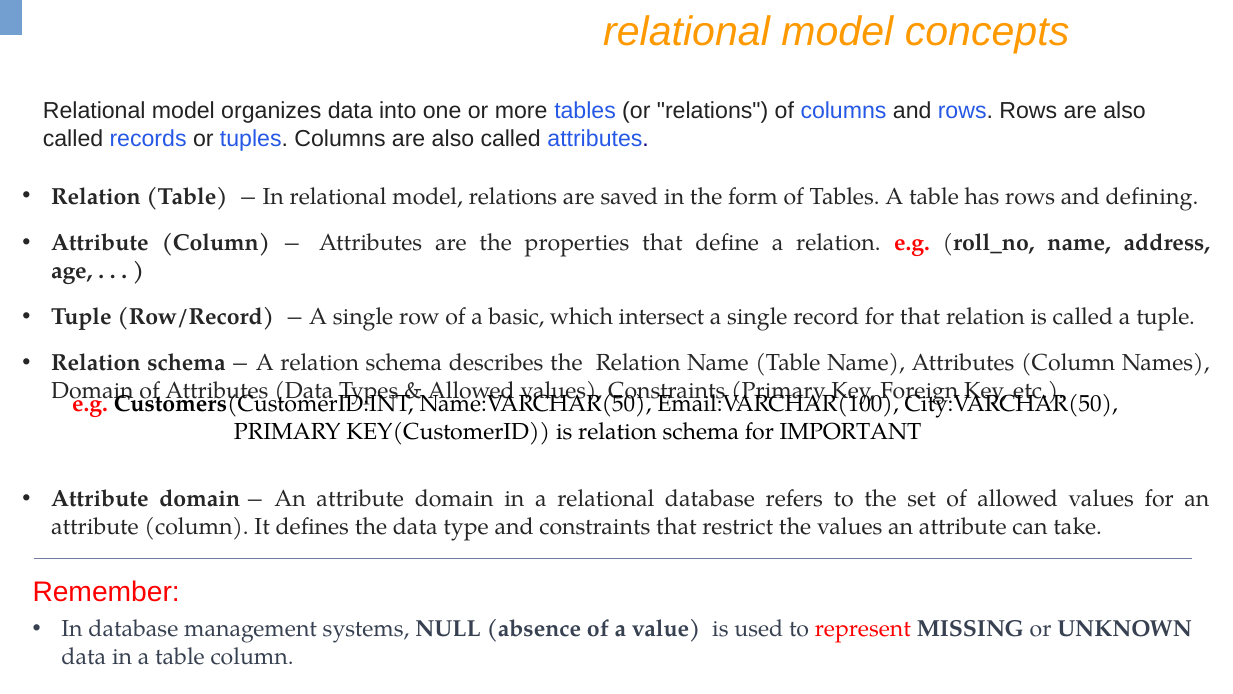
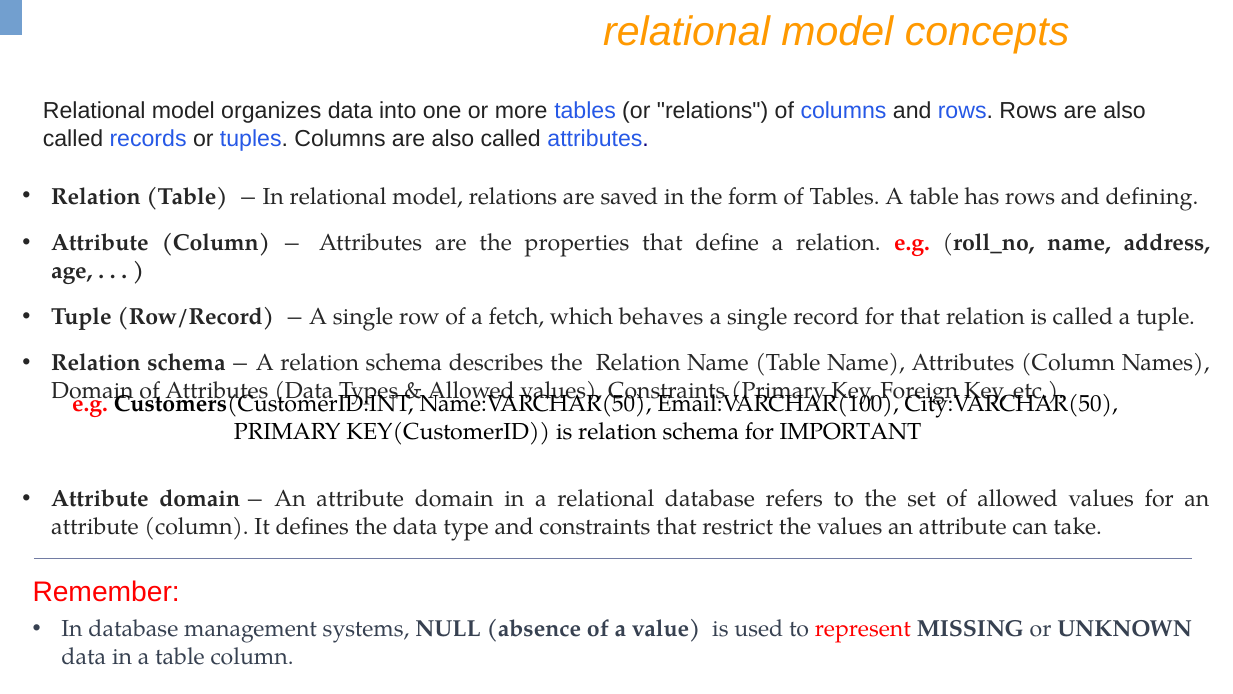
basic: basic -> fetch
intersect: intersect -> behaves
